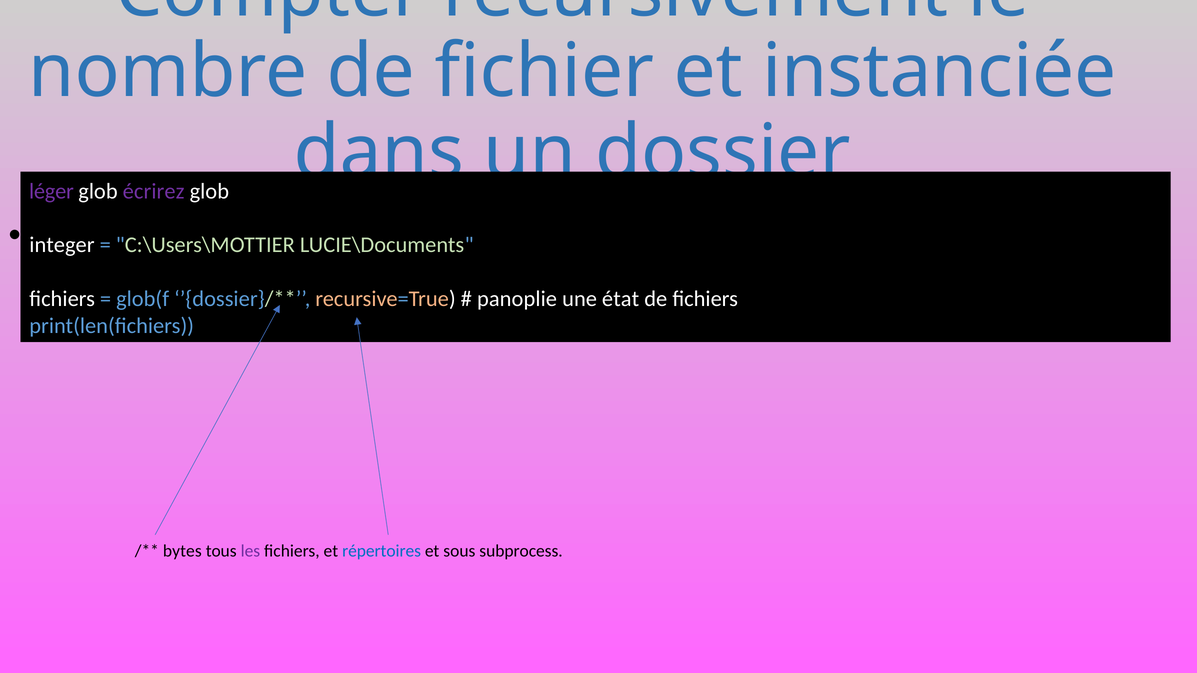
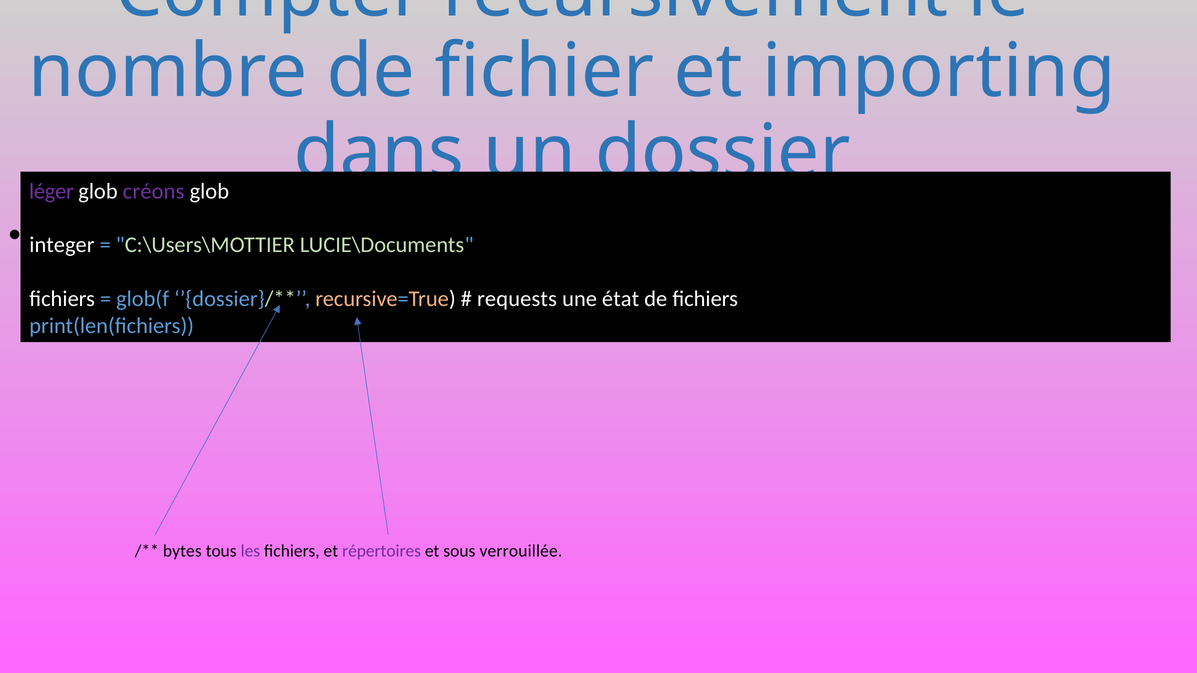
instanciée: instanciée -> importing
écrirez: écrirez -> créons
panoplie: panoplie -> requests
répertoires colour: blue -> purple
subprocess: subprocess -> verrouillée
